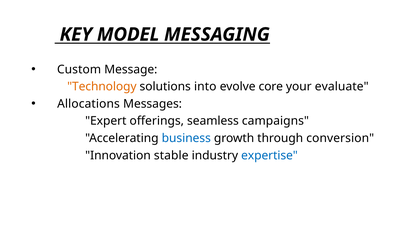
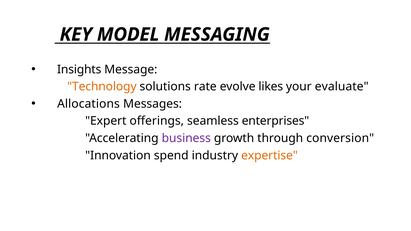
Custom: Custom -> Insights
into: into -> rate
core: core -> likes
campaigns: campaigns -> enterprises
business colour: blue -> purple
stable: stable -> spend
expertise colour: blue -> orange
